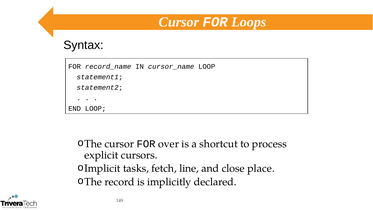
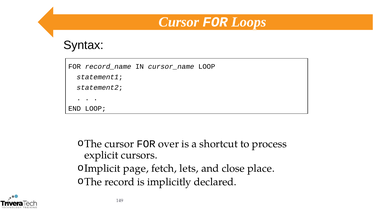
tasks: tasks -> page
line: line -> lets
